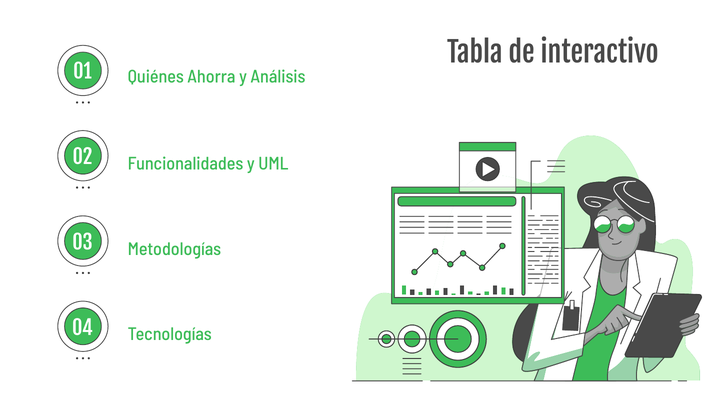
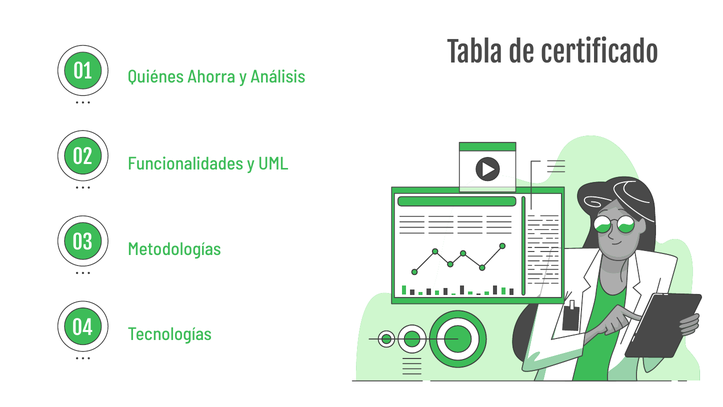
interactivo: interactivo -> certificado
